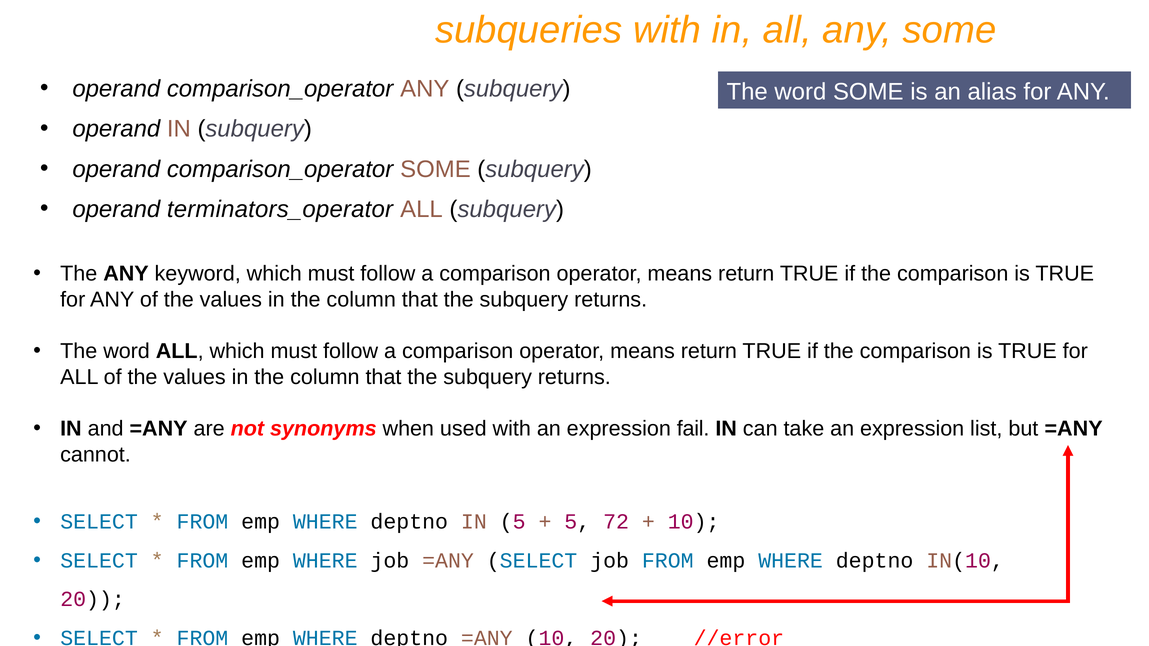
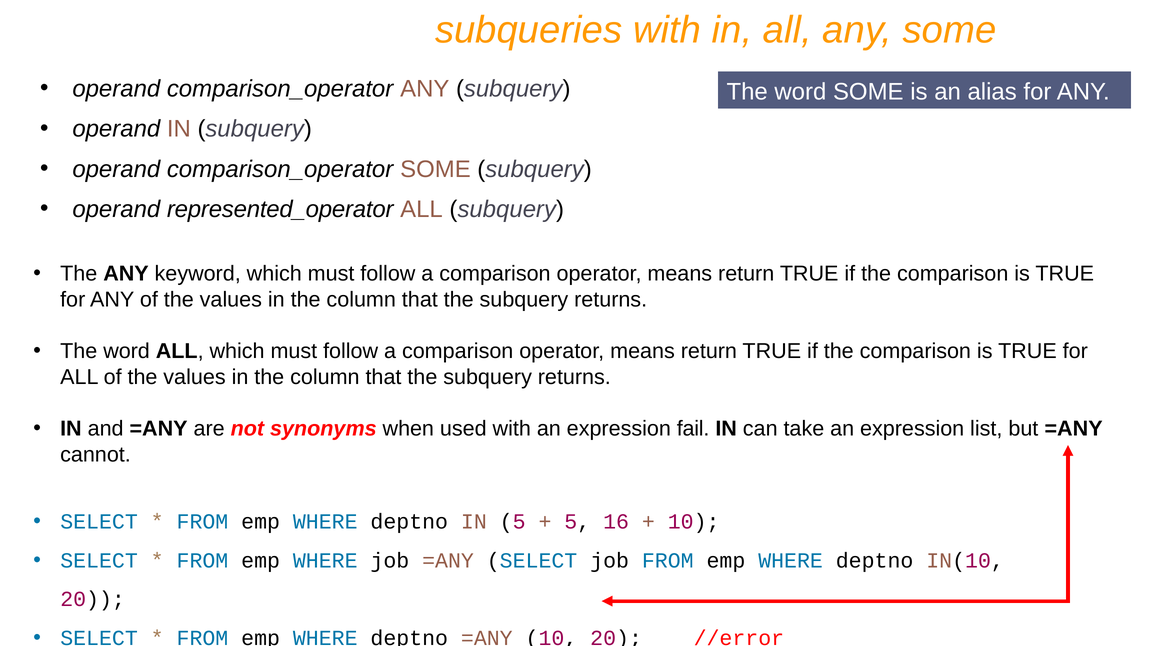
terminators_operator: terminators_operator -> represented_operator
72: 72 -> 16
